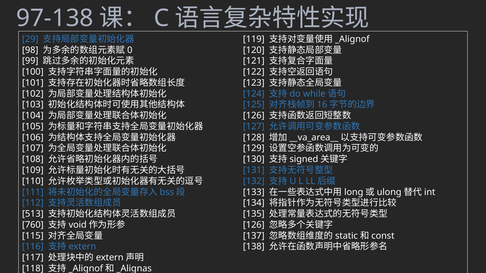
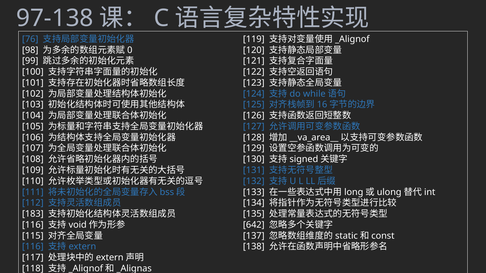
29: 29 -> 76
513: 513 -> 183
760 at (33, 225): 760 -> 116
126 at (254, 225): 126 -> 642
